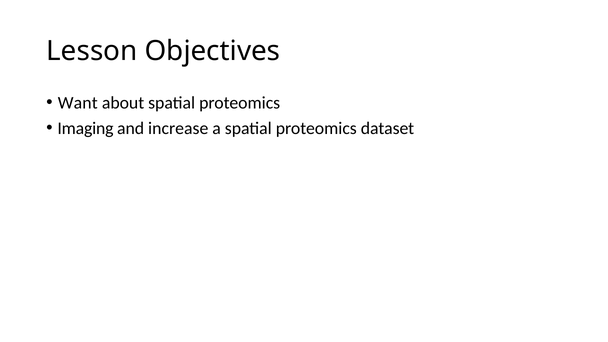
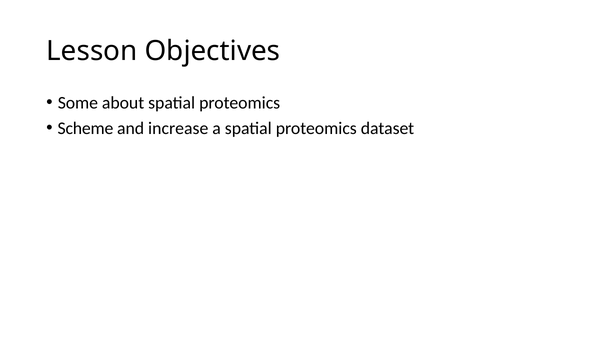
Want: Want -> Some
Imaging: Imaging -> Scheme
